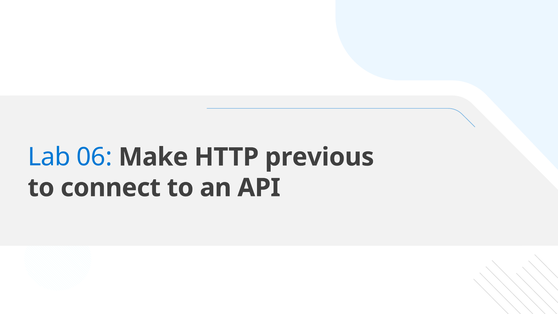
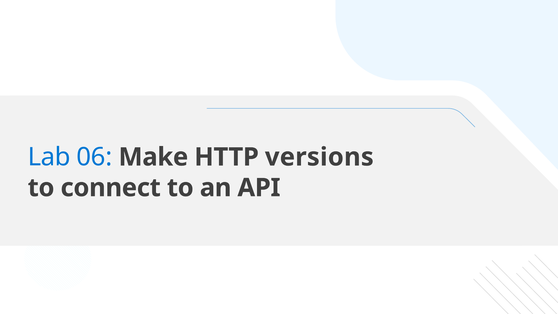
previous: previous -> versions
